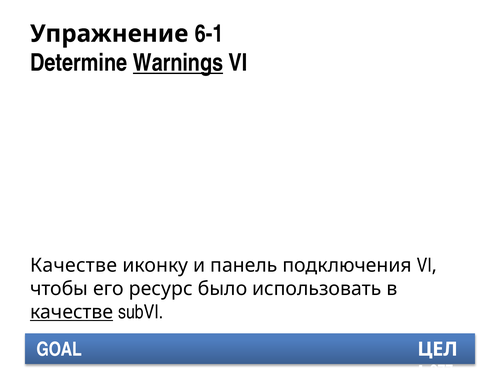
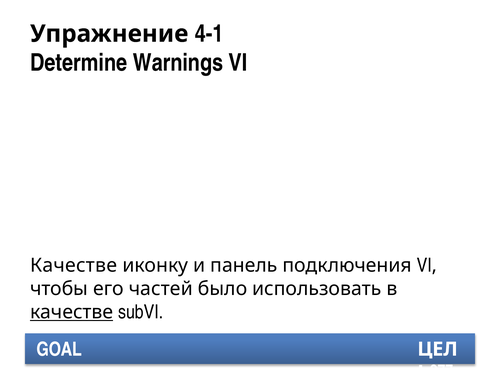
6-1: 6-1 -> 4-1
Warnings underline: present -> none
ресурс: ресурс -> частей
